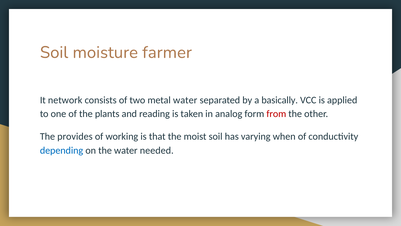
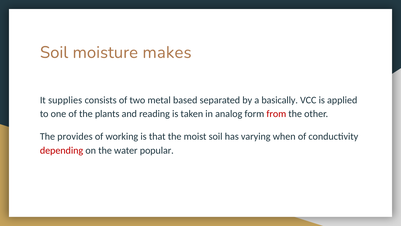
farmer: farmer -> makes
network: network -> supplies
metal water: water -> based
depending colour: blue -> red
needed: needed -> popular
